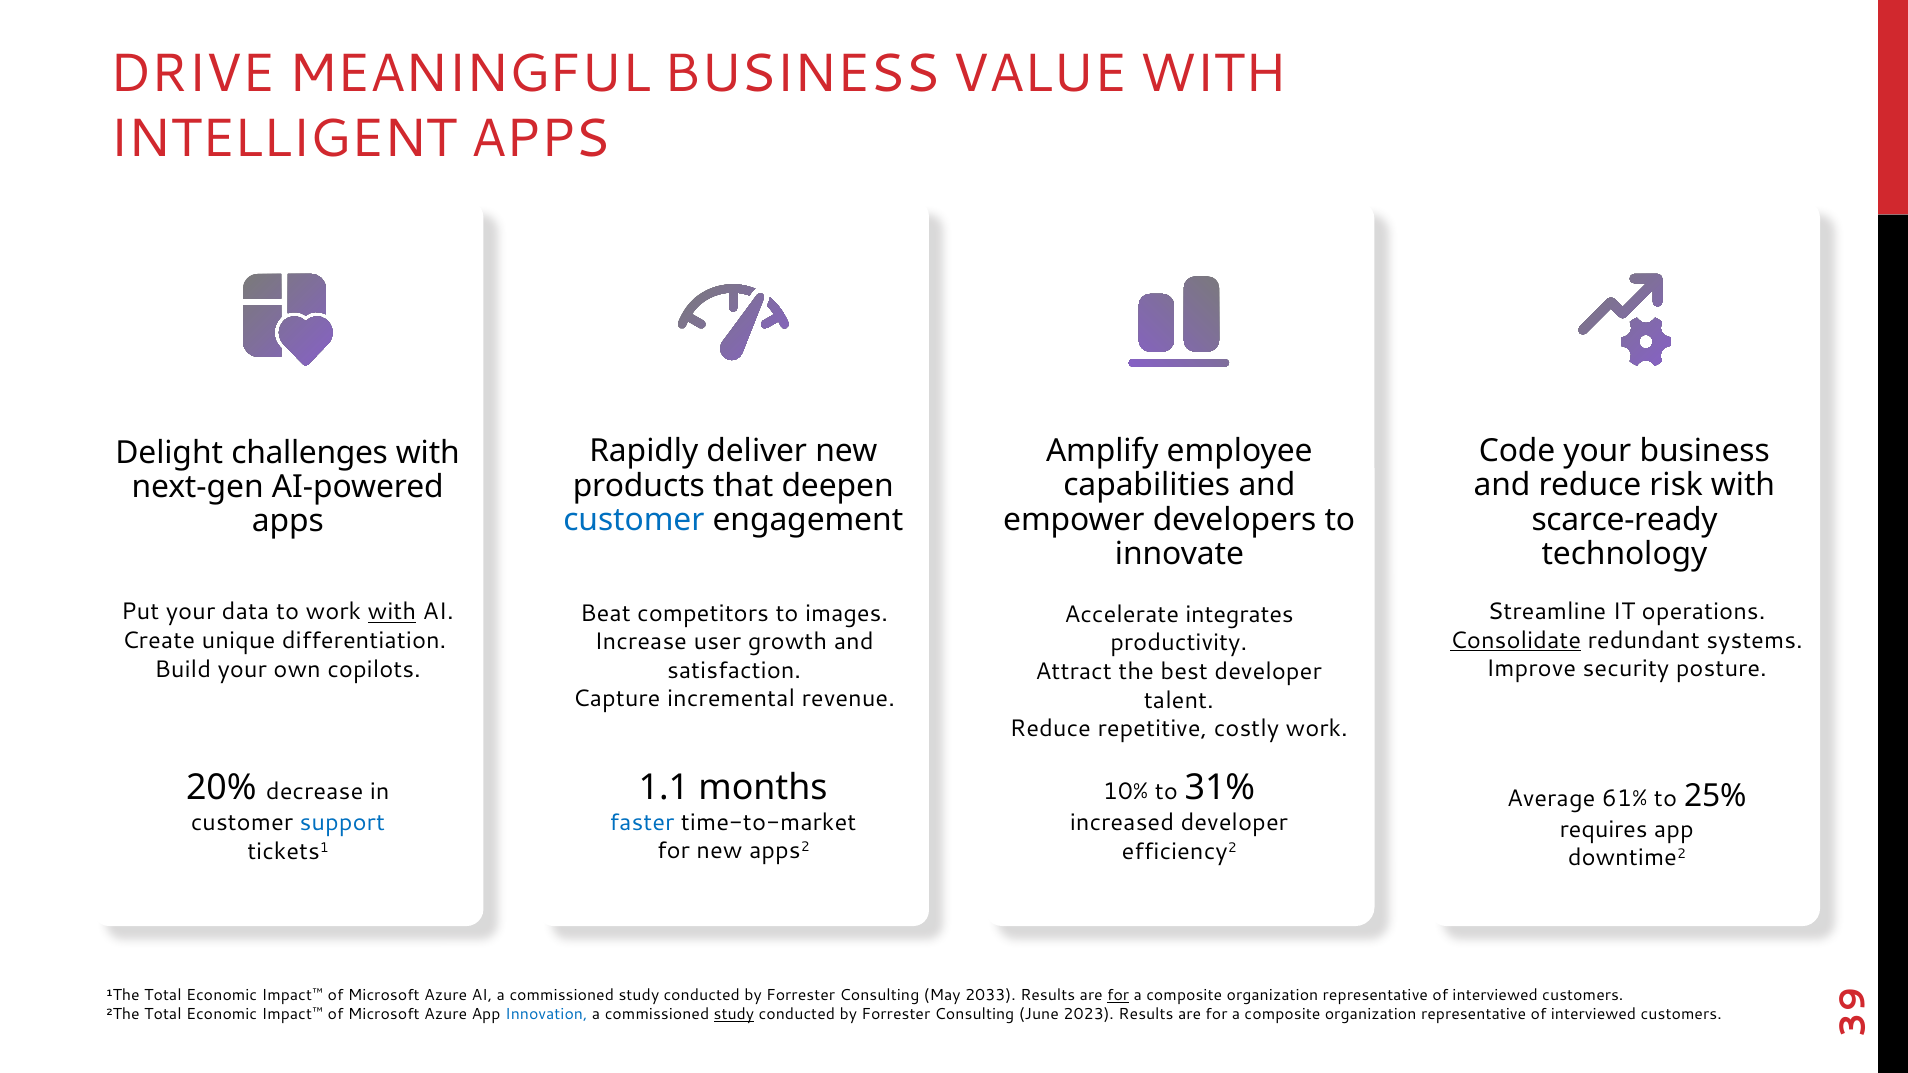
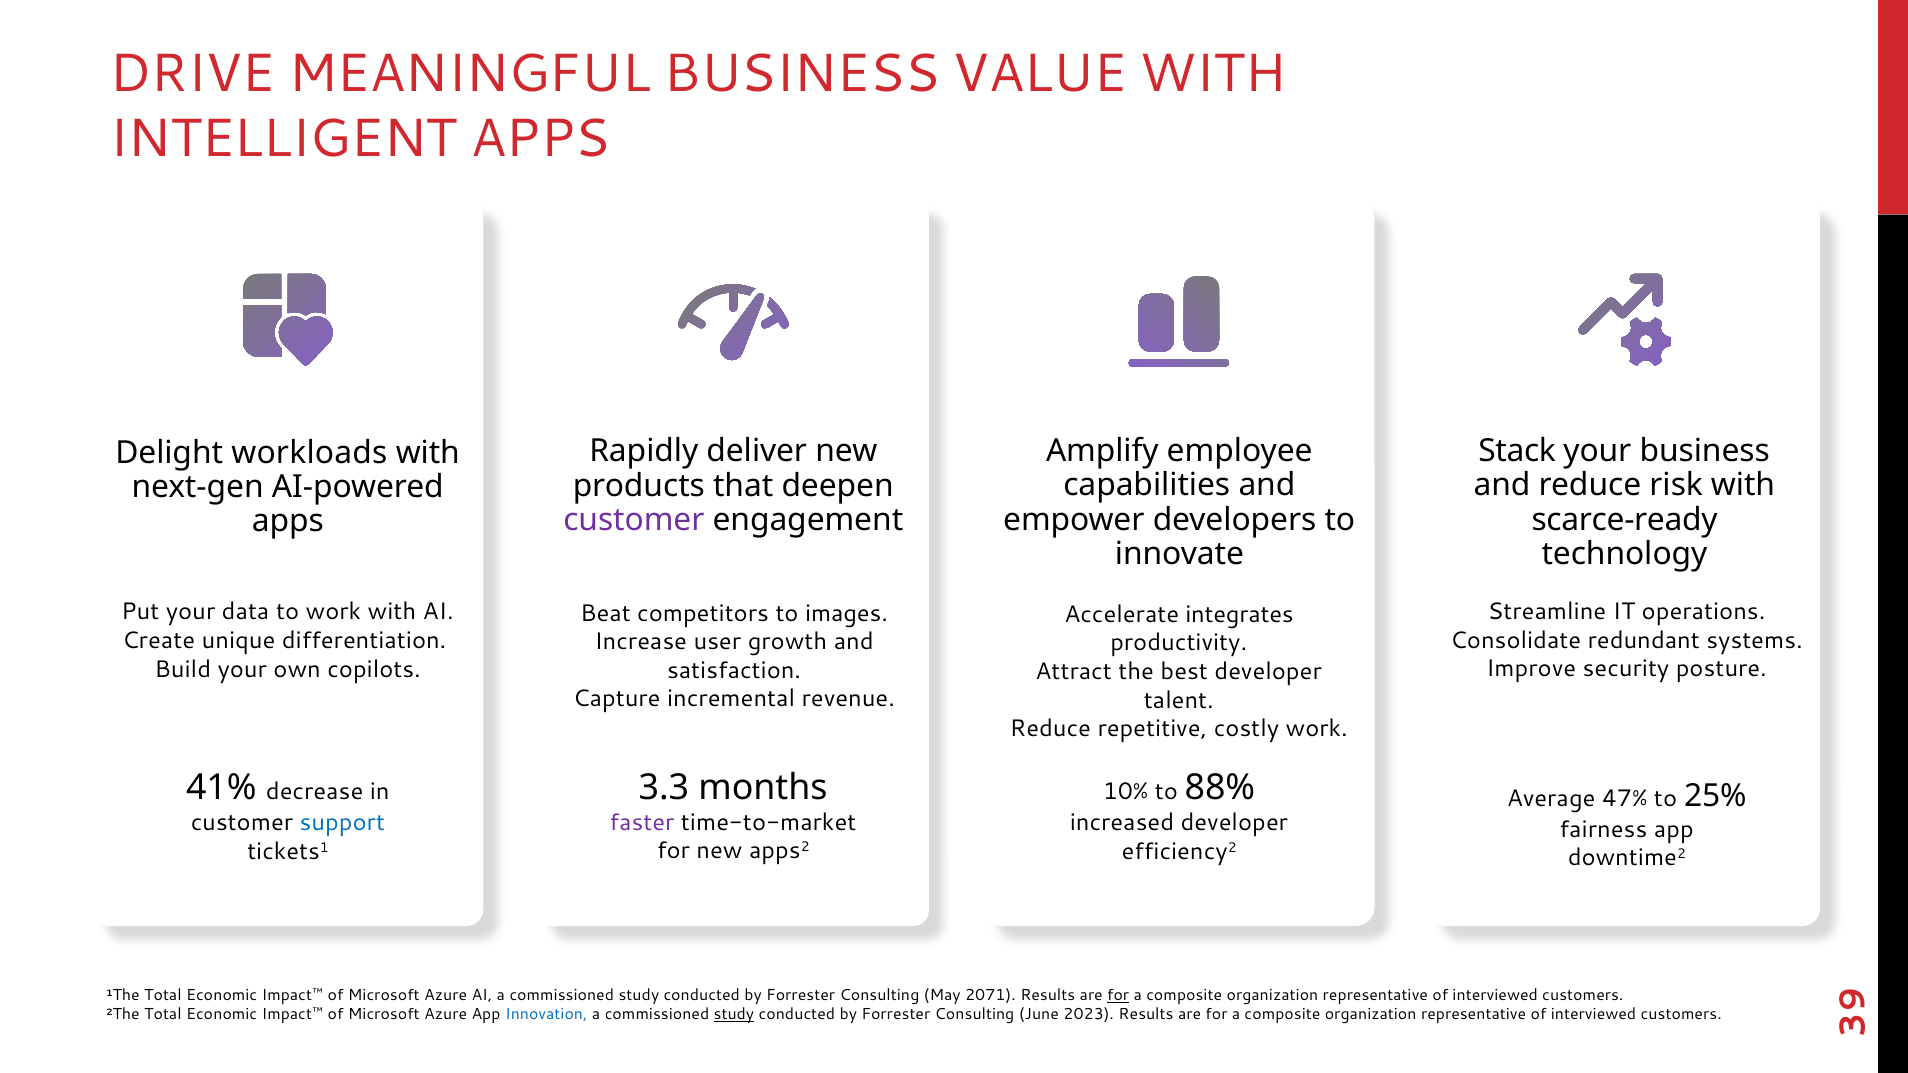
Code: Code -> Stack
challenges: challenges -> workloads
customer at (634, 520) colour: blue -> purple
with at (392, 612) underline: present -> none
Consolidate underline: present -> none
1.1: 1.1 -> 3.3
20%: 20% -> 41%
31%: 31% -> 88%
61%: 61% -> 47%
faster colour: blue -> purple
requires: requires -> fairness
2033: 2033 -> 2071
